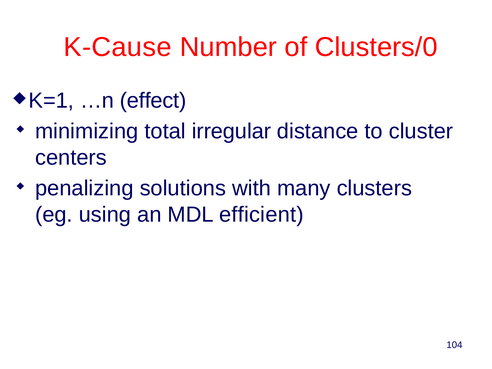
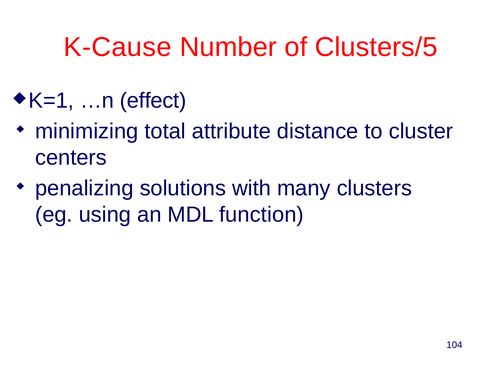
Clusters/0: Clusters/0 -> Clusters/5
irregular: irregular -> attribute
efficient: efficient -> function
